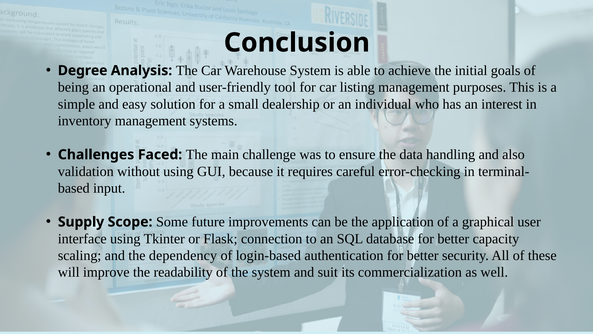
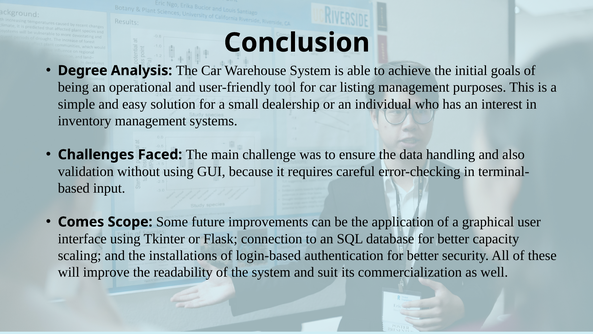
Supply: Supply -> Comes
dependency: dependency -> installations
